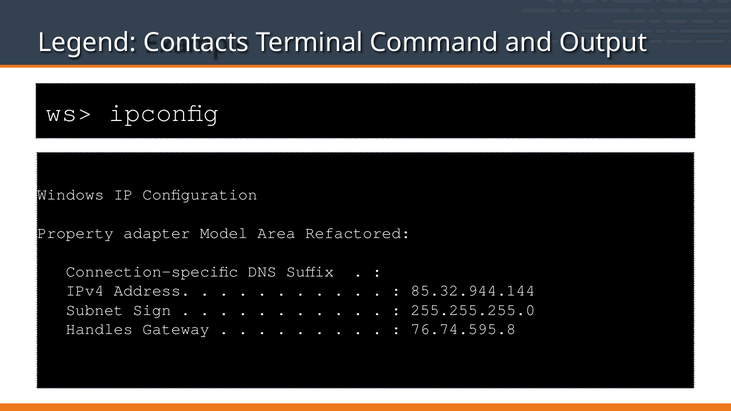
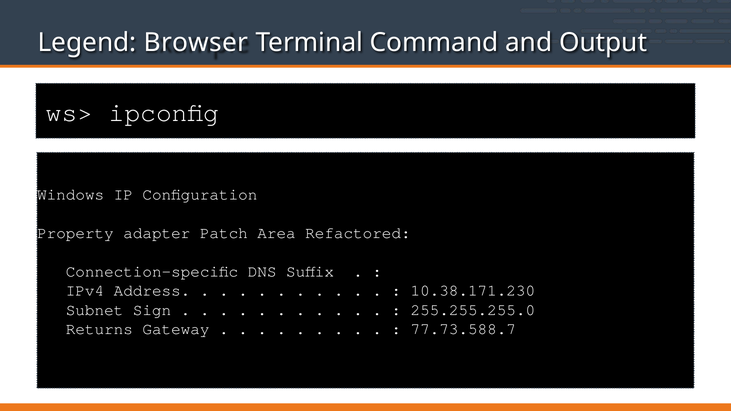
Contacts: Contacts -> Browser
Model: Model -> Patch
85.32.944.144: 85.32.944.144 -> 10.38.171.230
Handles: Handles -> Returns
76.74.595.8: 76.74.595.8 -> 77.73.588.7
